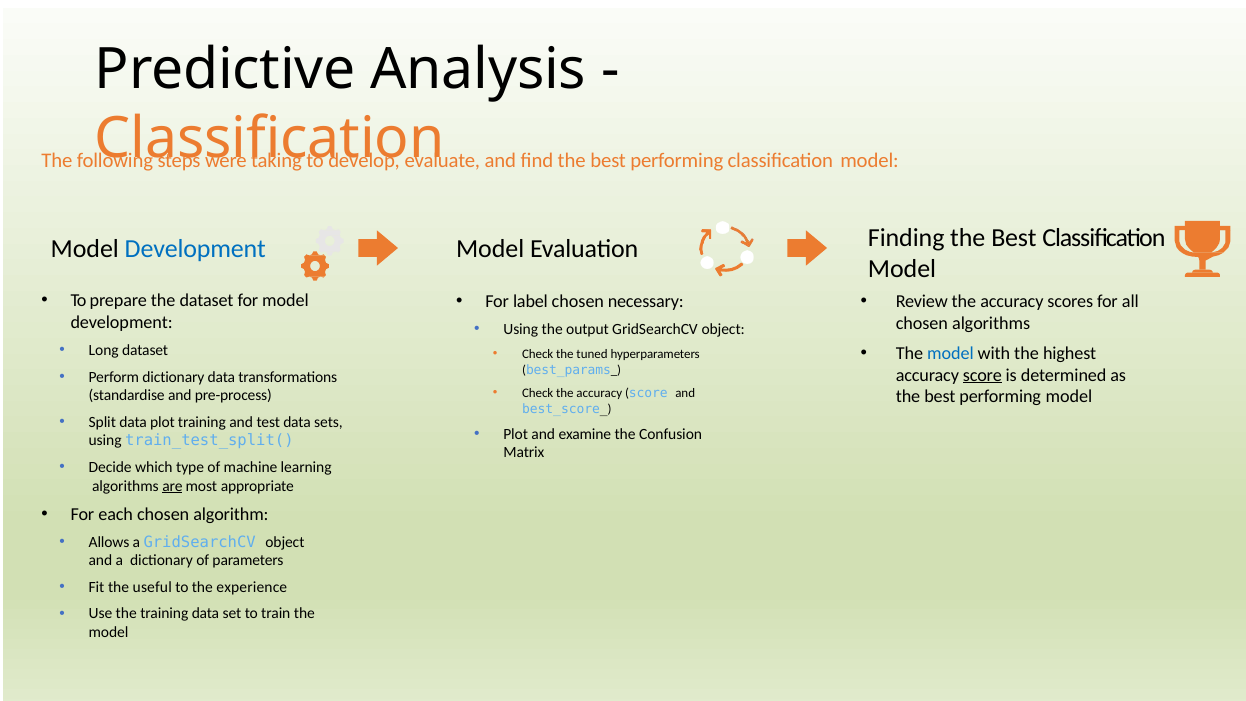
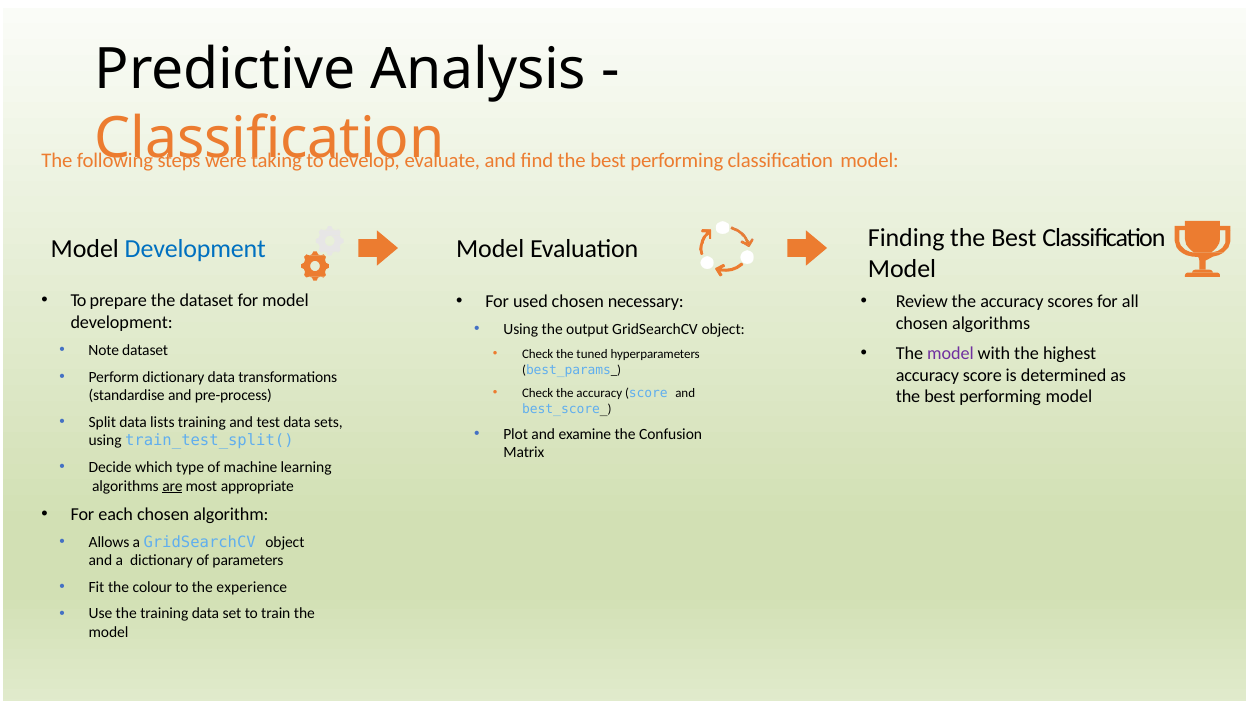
label: label -> used
Long: Long -> Note
model at (950, 353) colour: blue -> purple
score at (982, 375) underline: present -> none
data plot: plot -> lists
useful: useful -> colour
